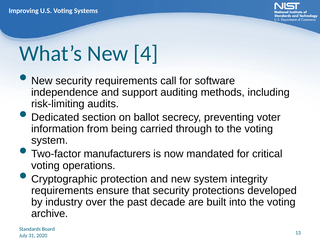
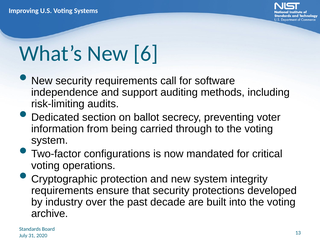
4: 4 -> 6
manufacturers: manufacturers -> configurations
